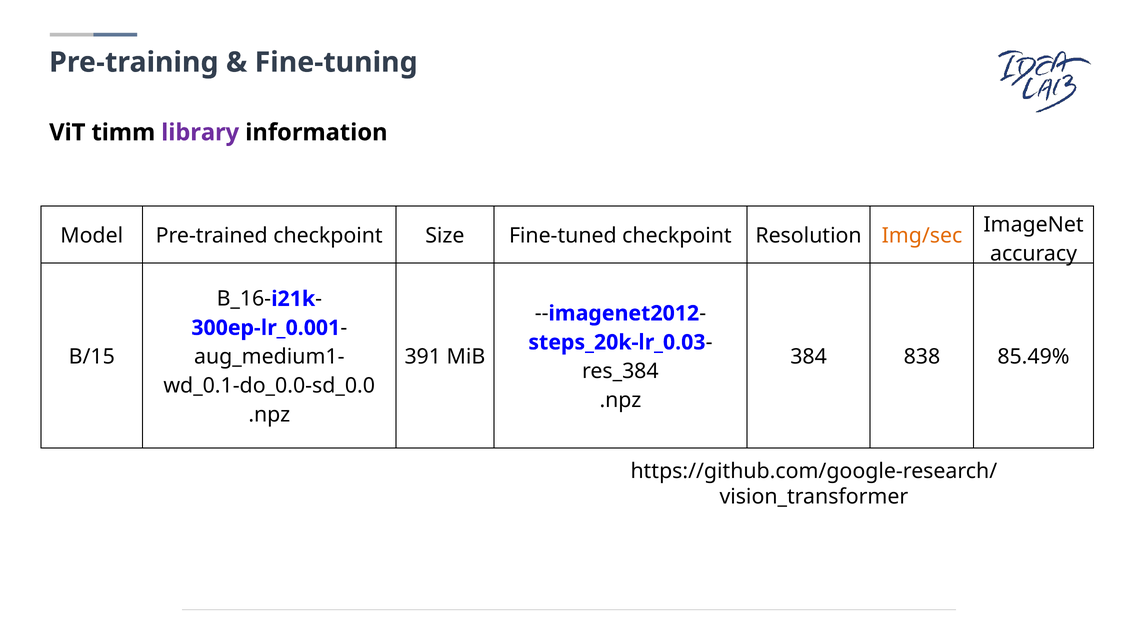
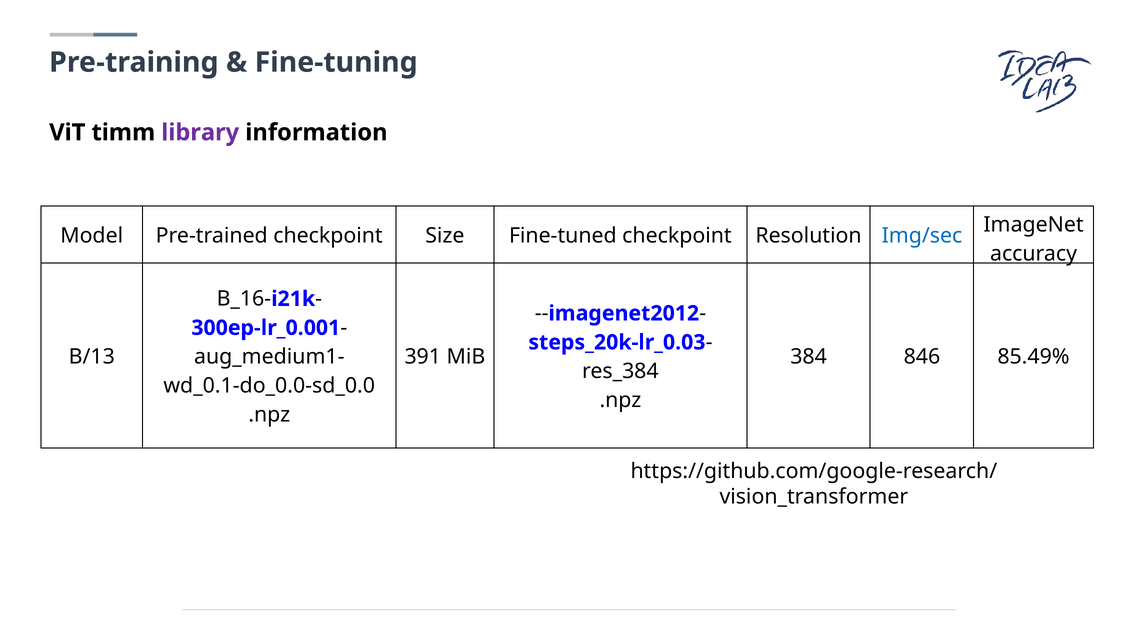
Img/sec colour: orange -> blue
B/15: B/15 -> B/13
838: 838 -> 846
